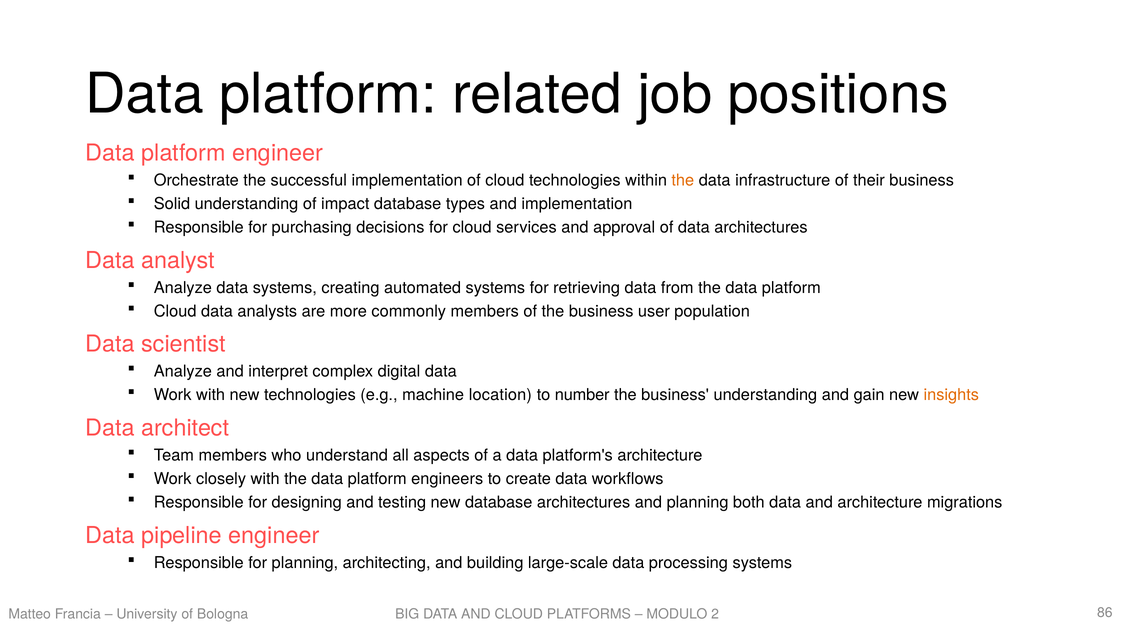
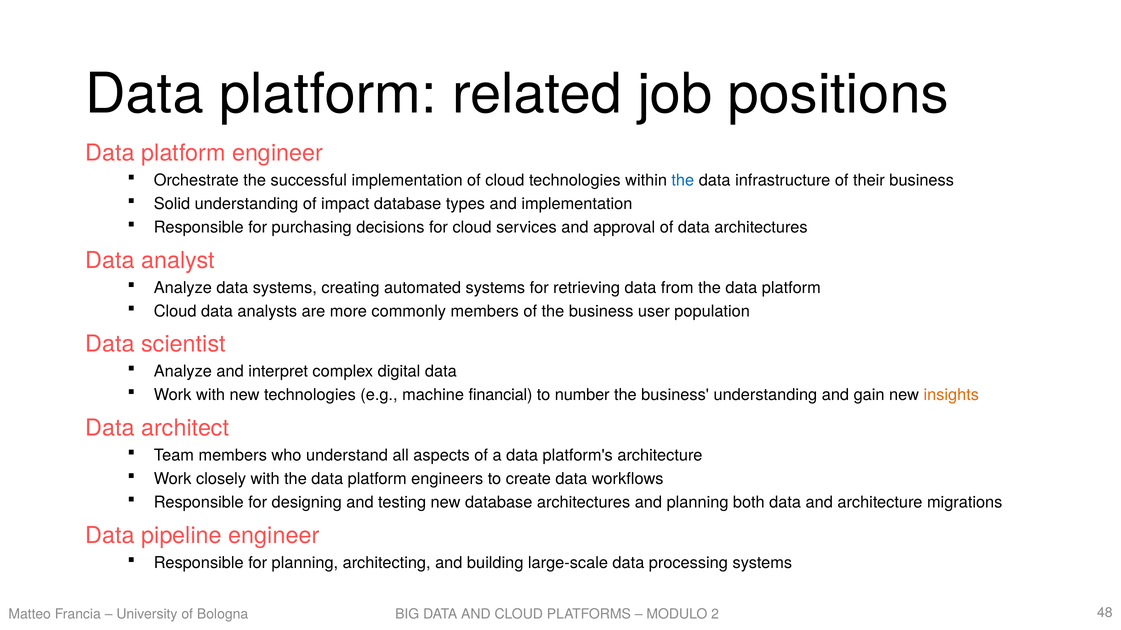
the at (683, 180) colour: orange -> blue
location: location -> financial
86: 86 -> 48
